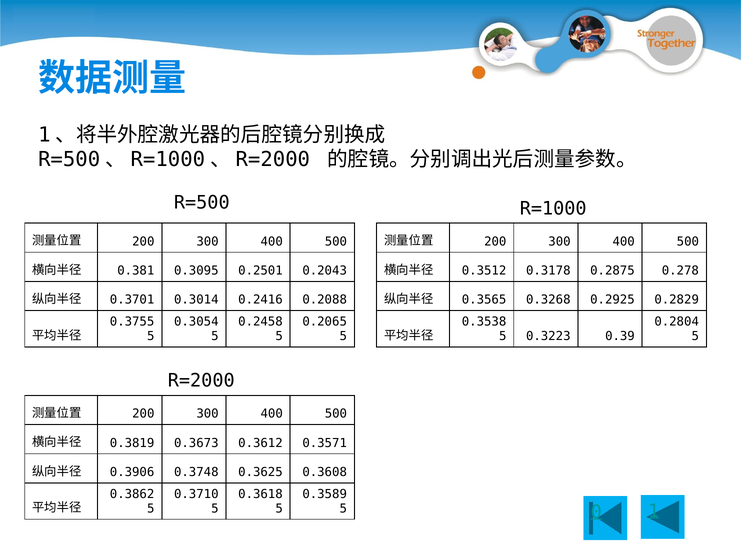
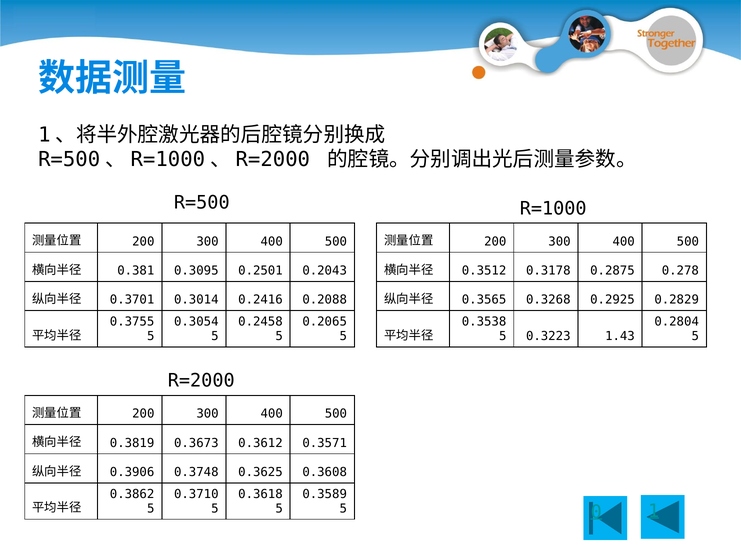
0.39: 0.39 -> 1.43
